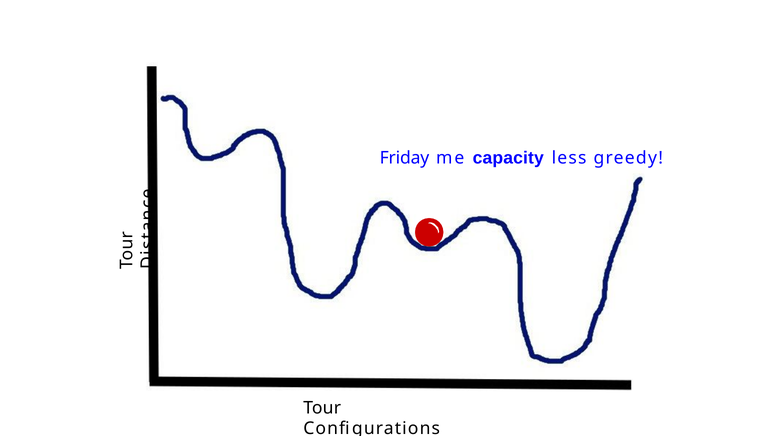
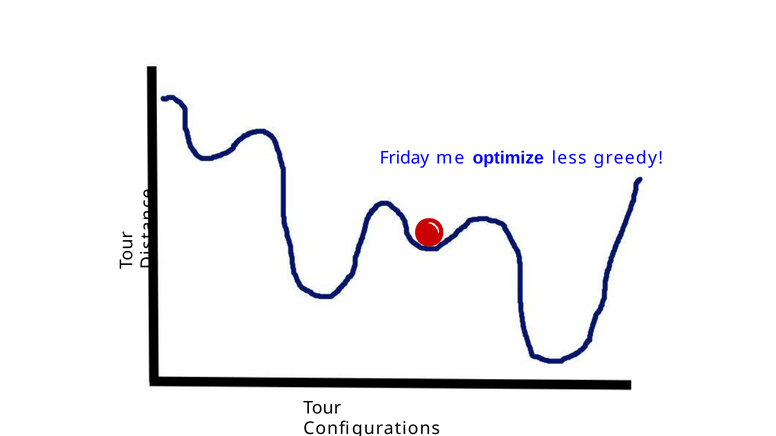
capacity: capacity -> optimize
